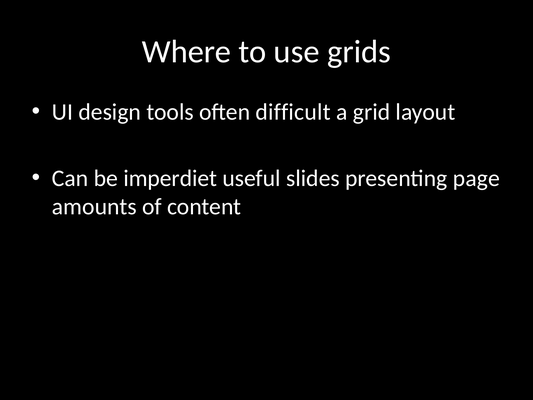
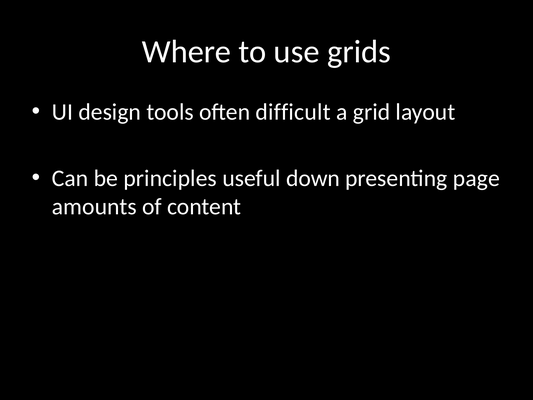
imperdiet: imperdiet -> principles
slides: slides -> down
